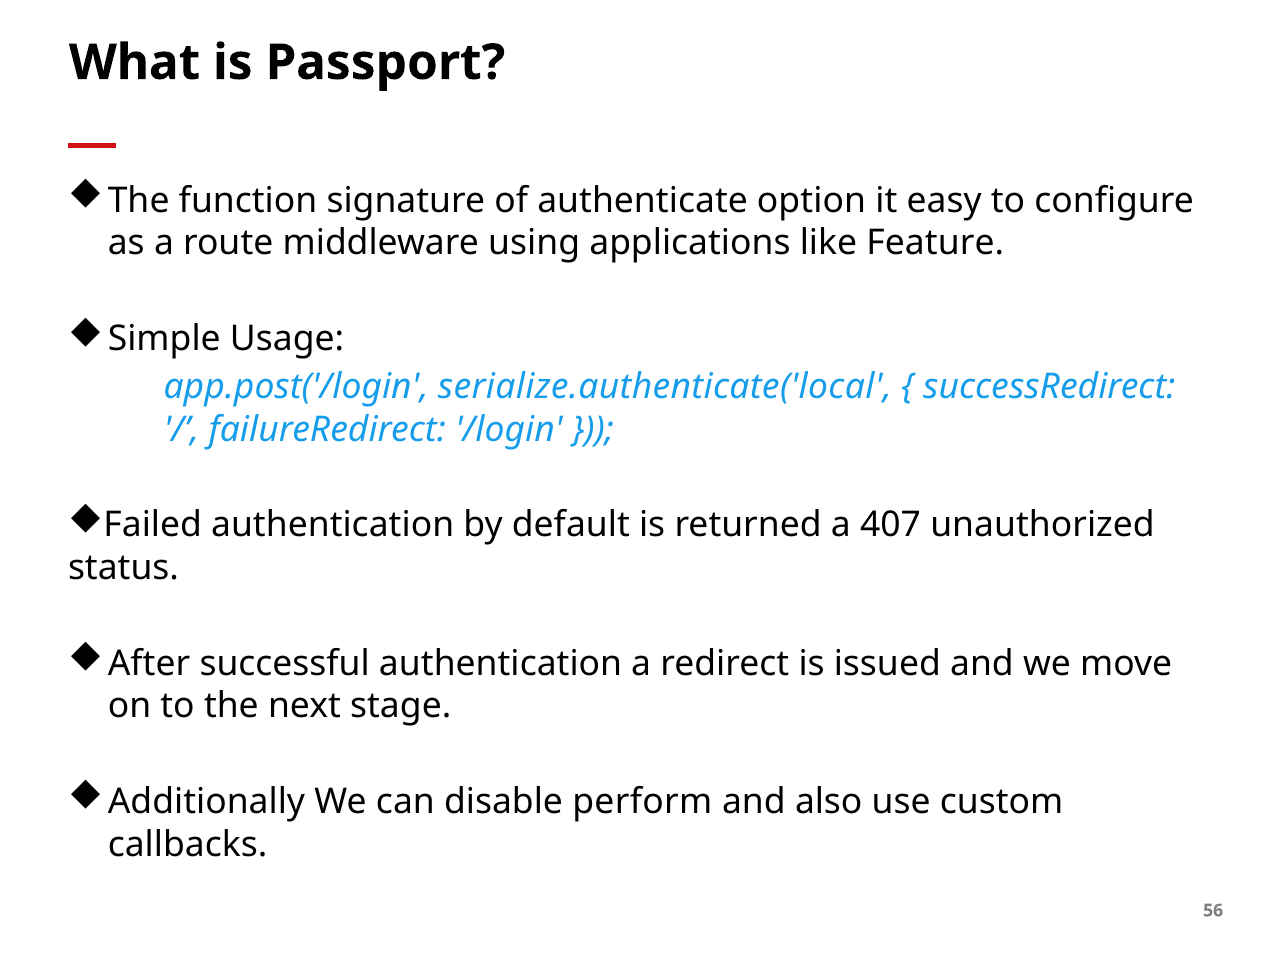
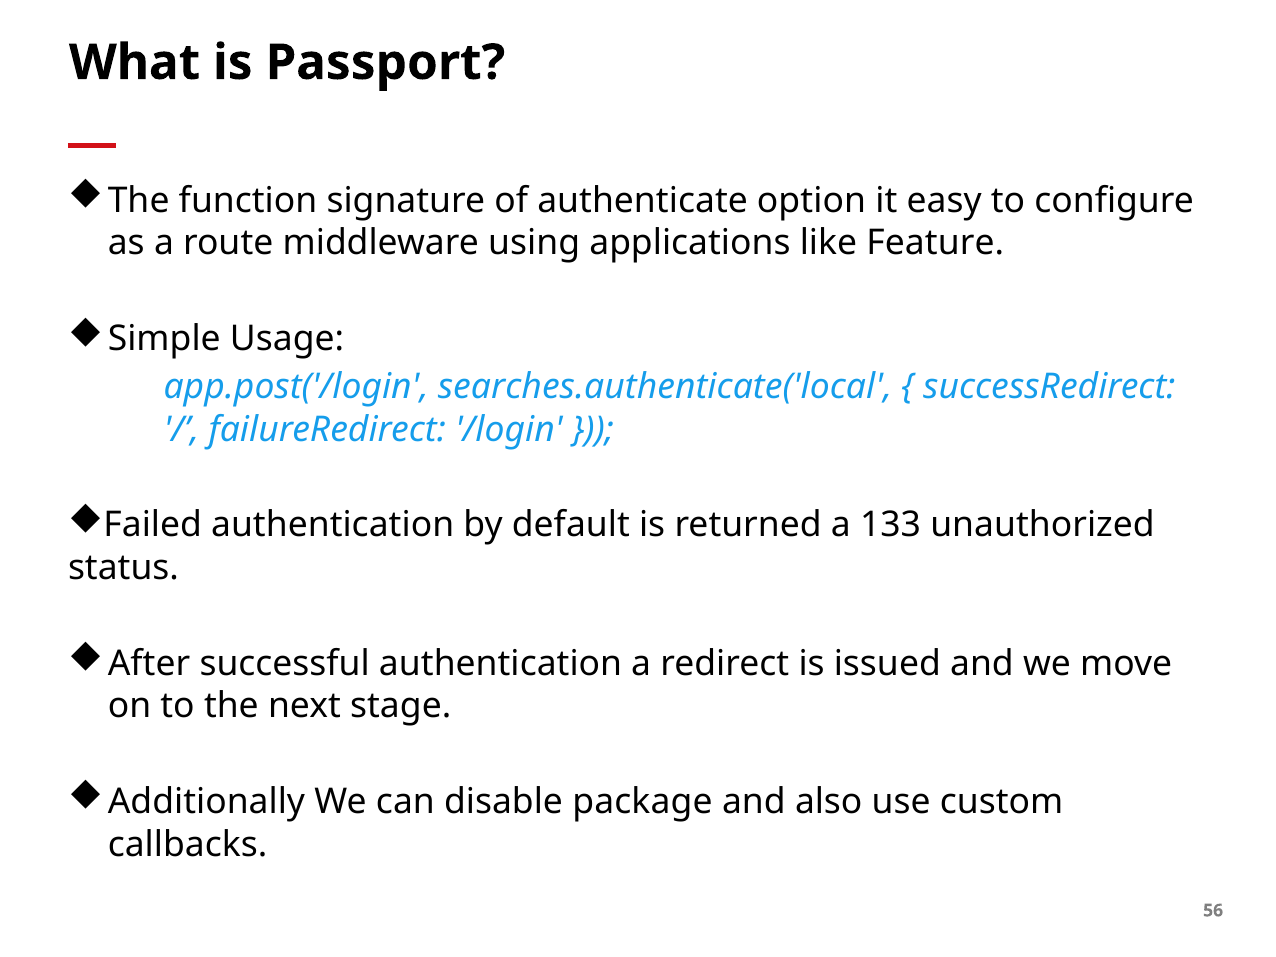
serialize.authenticate('local: serialize.authenticate('local -> searches.authenticate('local
407: 407 -> 133
perform: perform -> package
